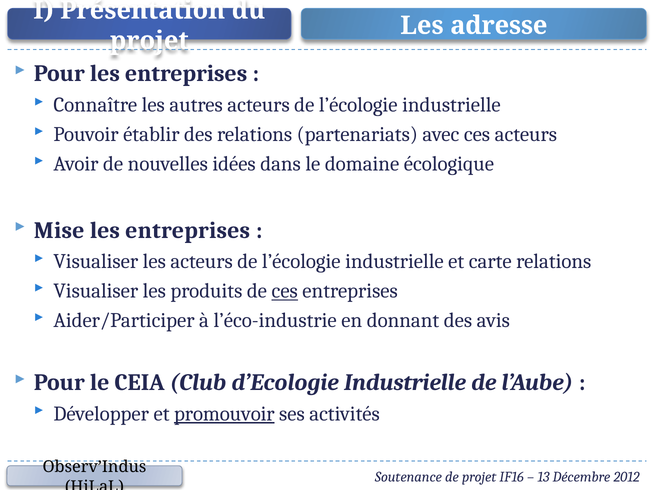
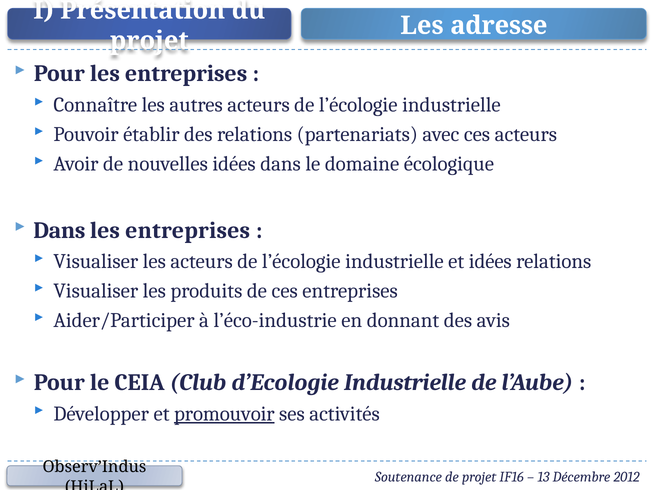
Mise at (59, 230): Mise -> Dans
et carte: carte -> idées
ces at (285, 291) underline: present -> none
